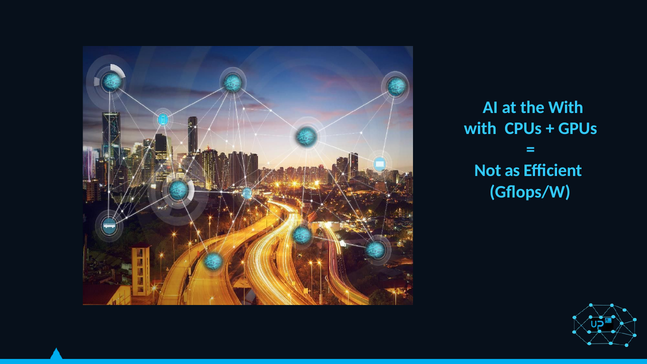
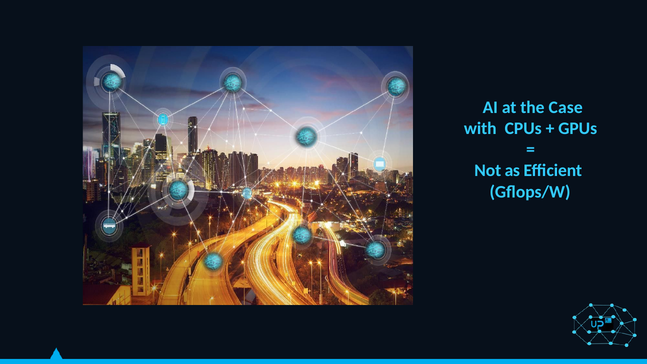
the With: With -> Case
